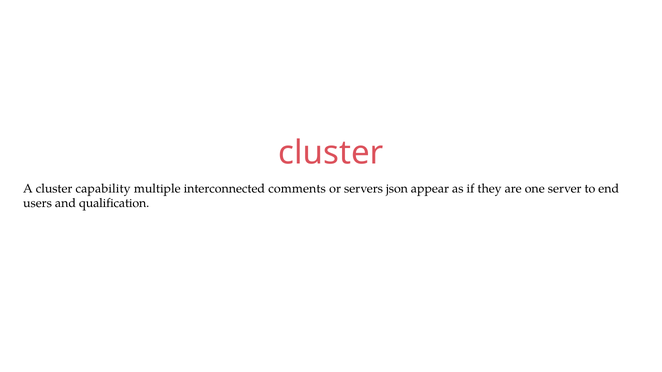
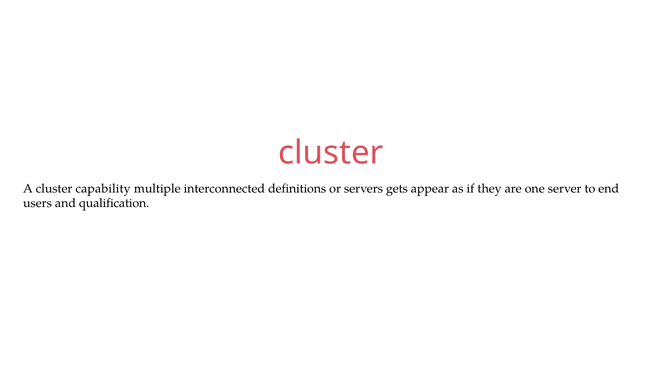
comments: comments -> definitions
json: json -> gets
